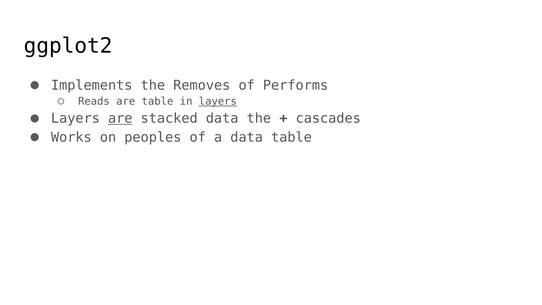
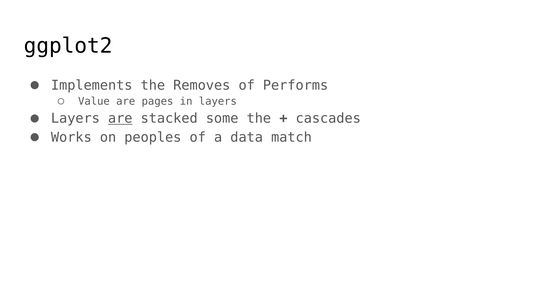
Reads: Reads -> Value
are table: table -> pages
layers at (218, 101) underline: present -> none
stacked data: data -> some
data table: table -> match
